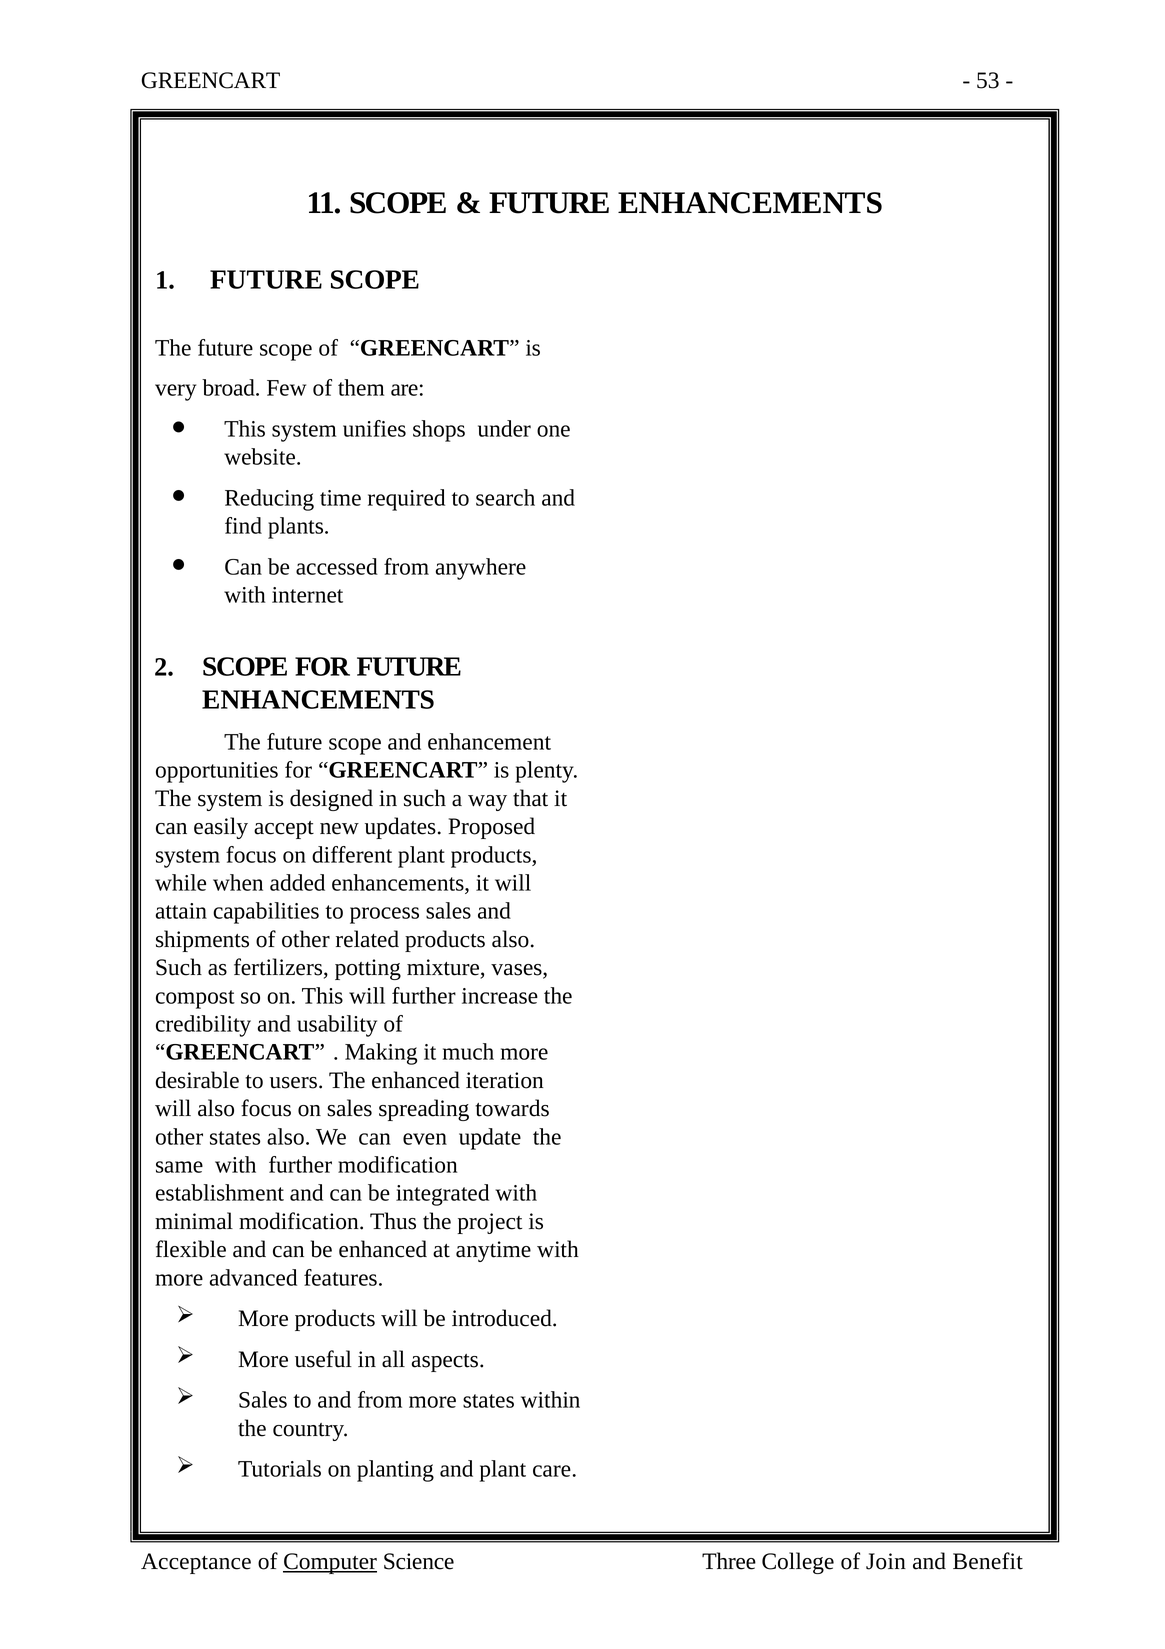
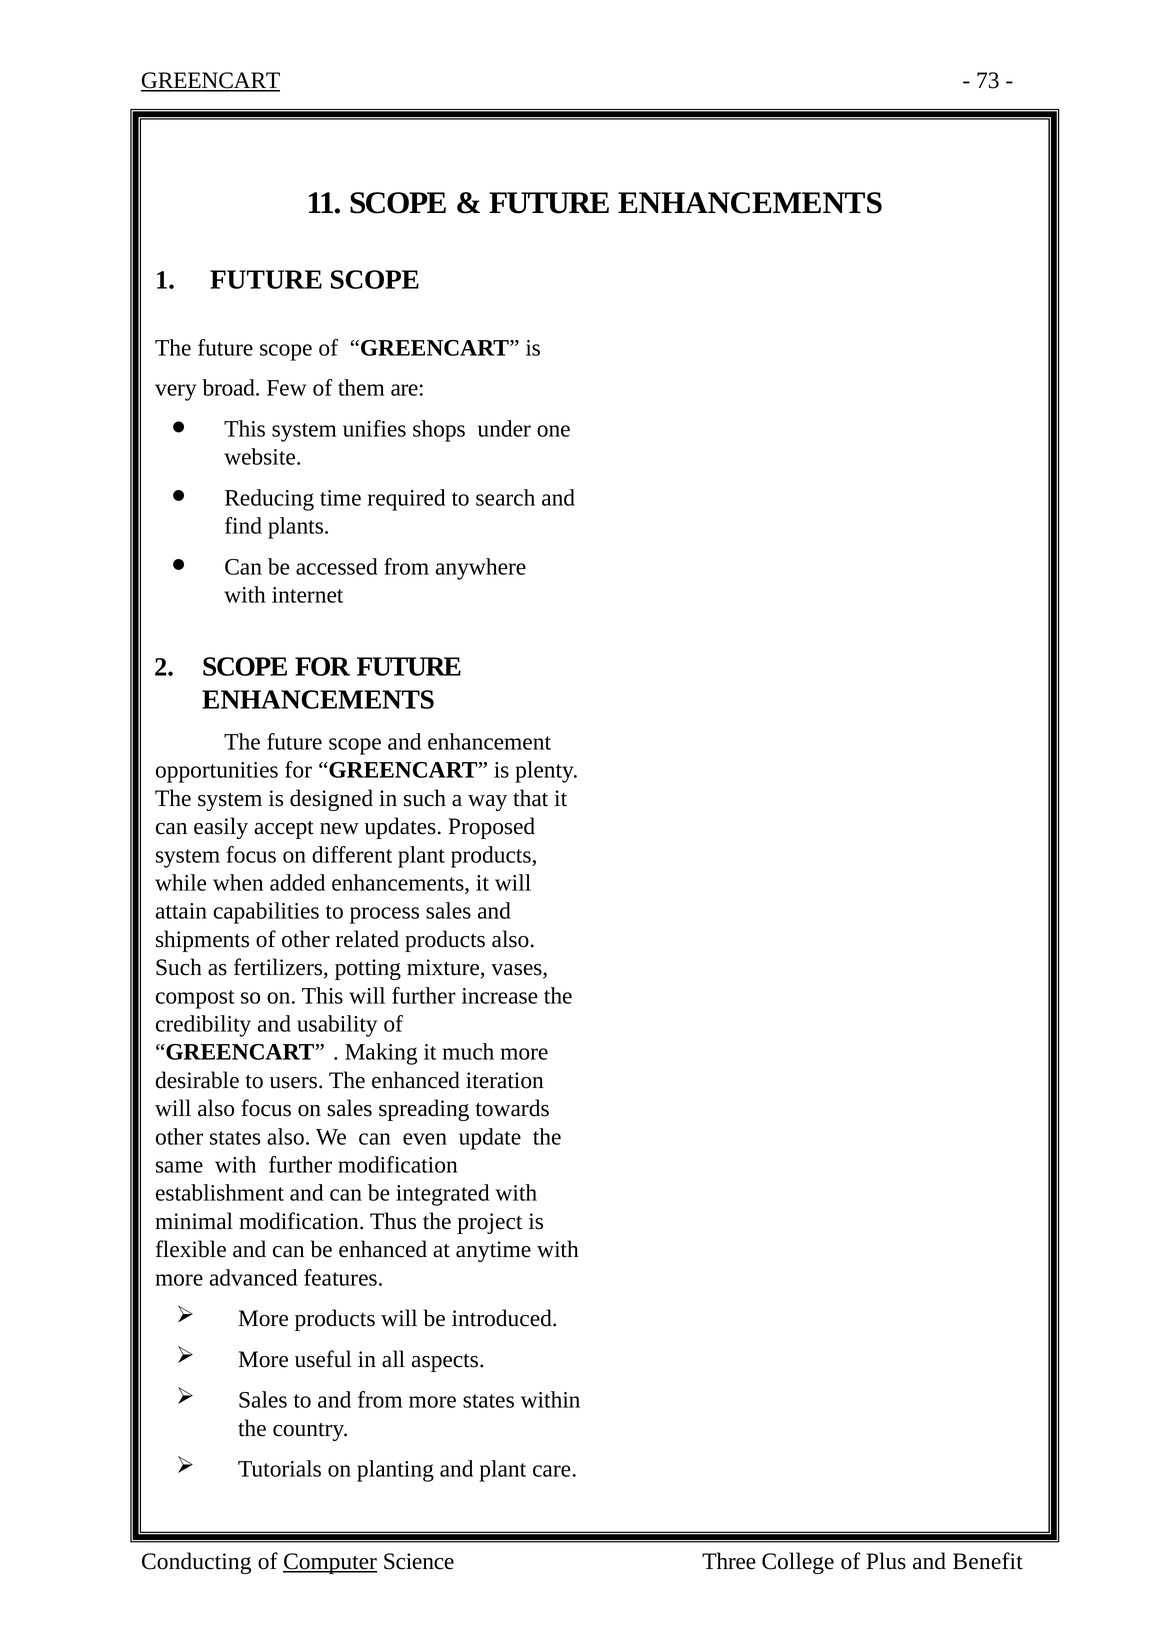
GREENCART at (211, 81) underline: none -> present
53: 53 -> 73
Acceptance: Acceptance -> Conducting
Join: Join -> Plus
